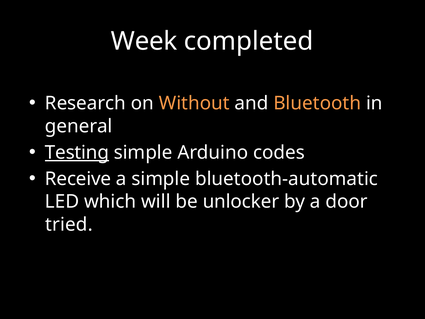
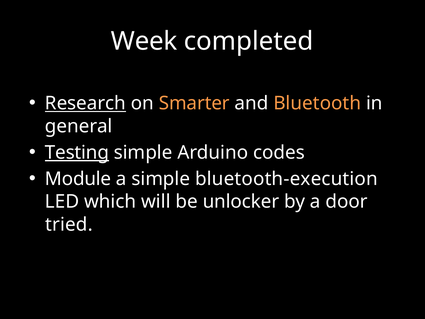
Research underline: none -> present
Without: Without -> Smarter
Receive: Receive -> Module
bluetooth-automatic: bluetooth-automatic -> bluetooth-execution
